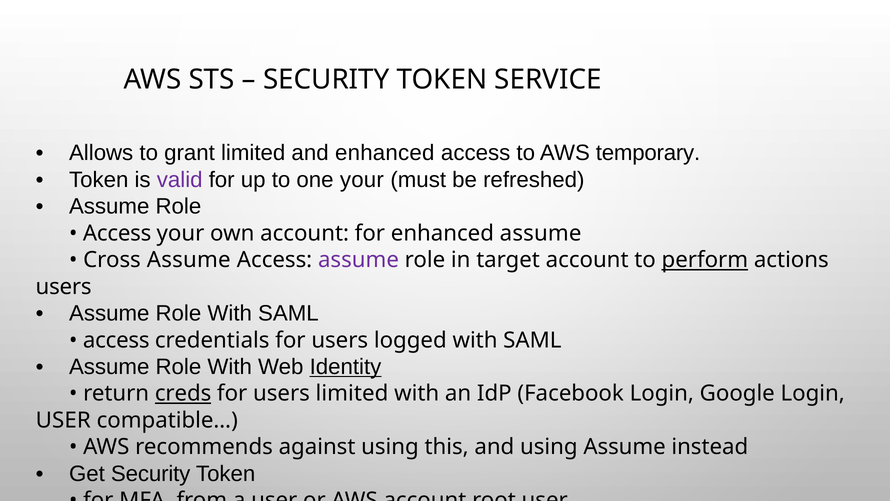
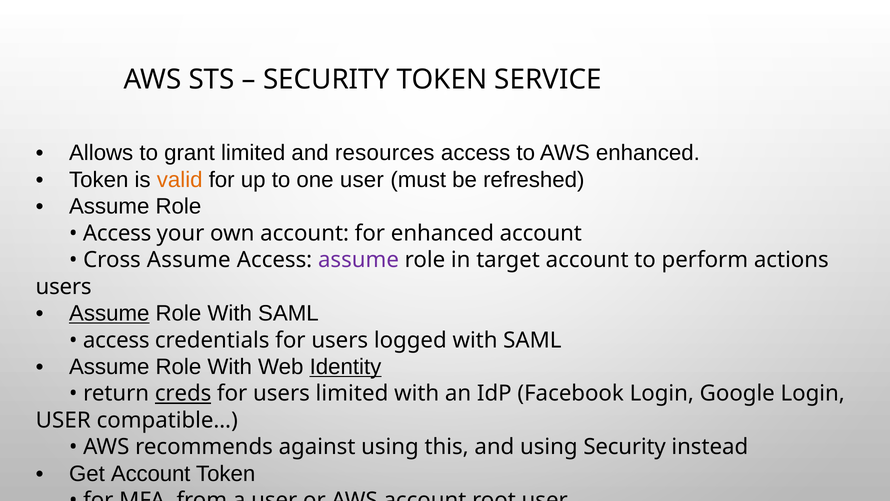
and enhanced: enhanced -> resources
AWS temporary: temporary -> enhanced
valid colour: purple -> orange
one your: your -> user
enhanced assume: assume -> account
perform underline: present -> none
Assume at (109, 313) underline: none -> present
using Assume: Assume -> Security
Get Security: Security -> Account
